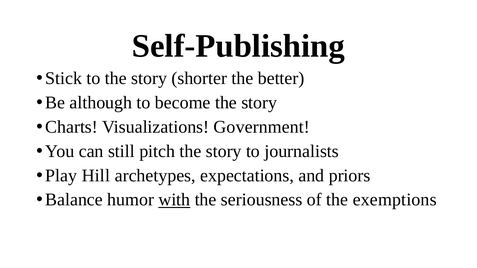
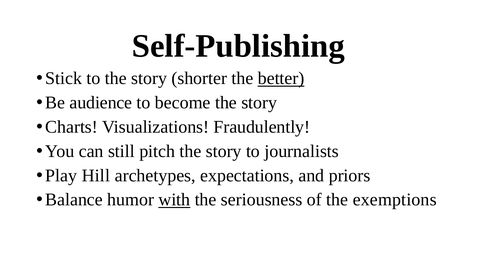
better underline: none -> present
although: although -> audience
Government: Government -> Fraudulently
